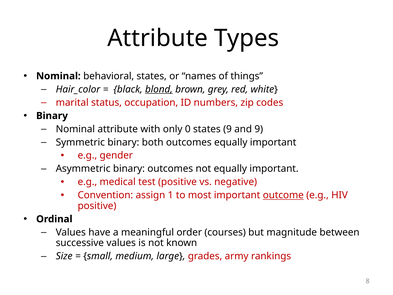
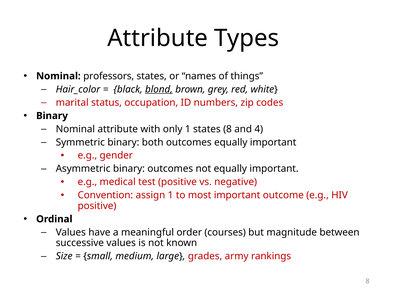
behavioral: behavioral -> professors
only 0: 0 -> 1
states 9: 9 -> 8
and 9: 9 -> 4
outcome underline: present -> none
